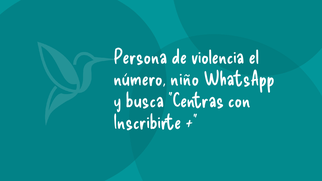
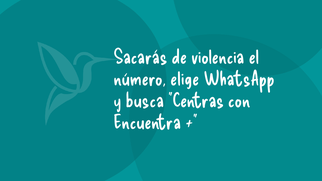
Persona: Persona -> Sacarás
niño: niño -> elige
Inscribirte: Inscribirte -> Encuentra
